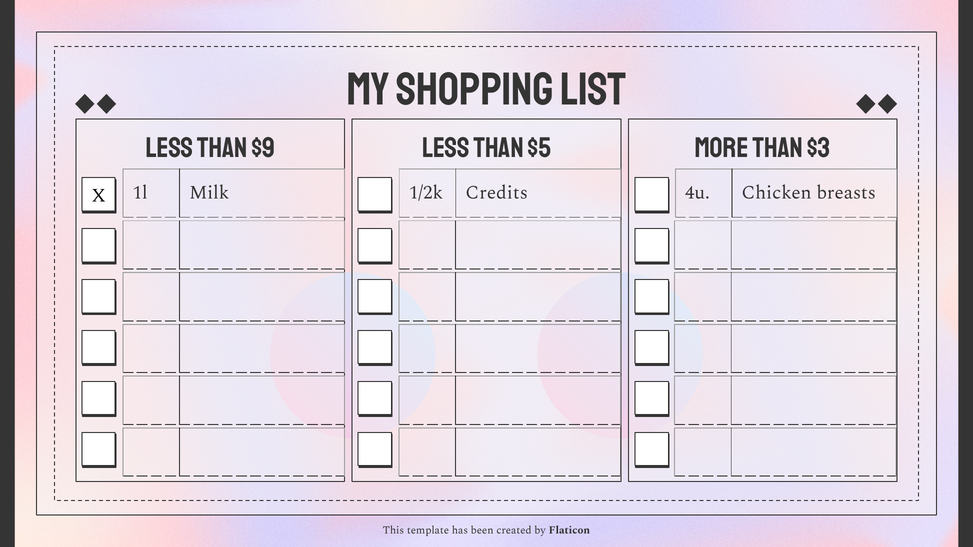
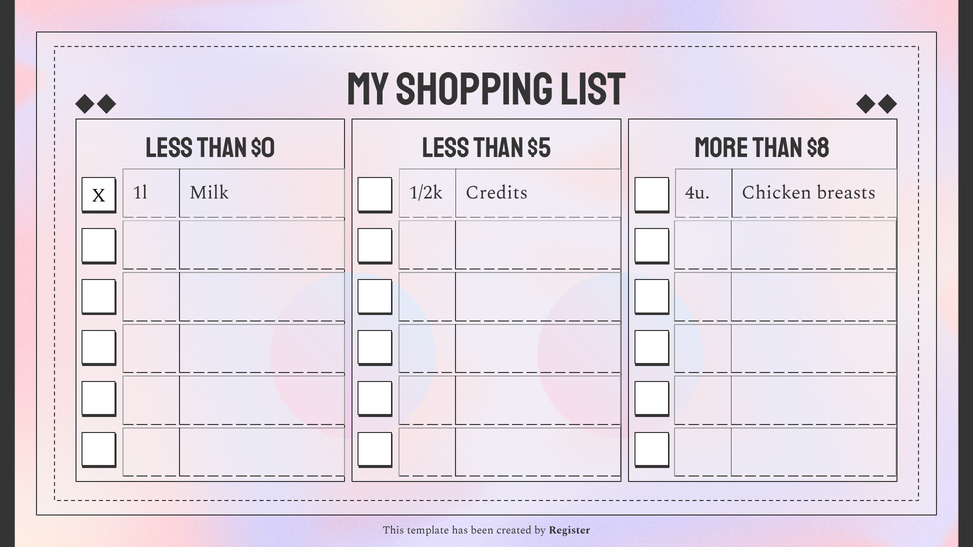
$9: $9 -> $0
$3: $3 -> $8
Flaticon: Flaticon -> Register
